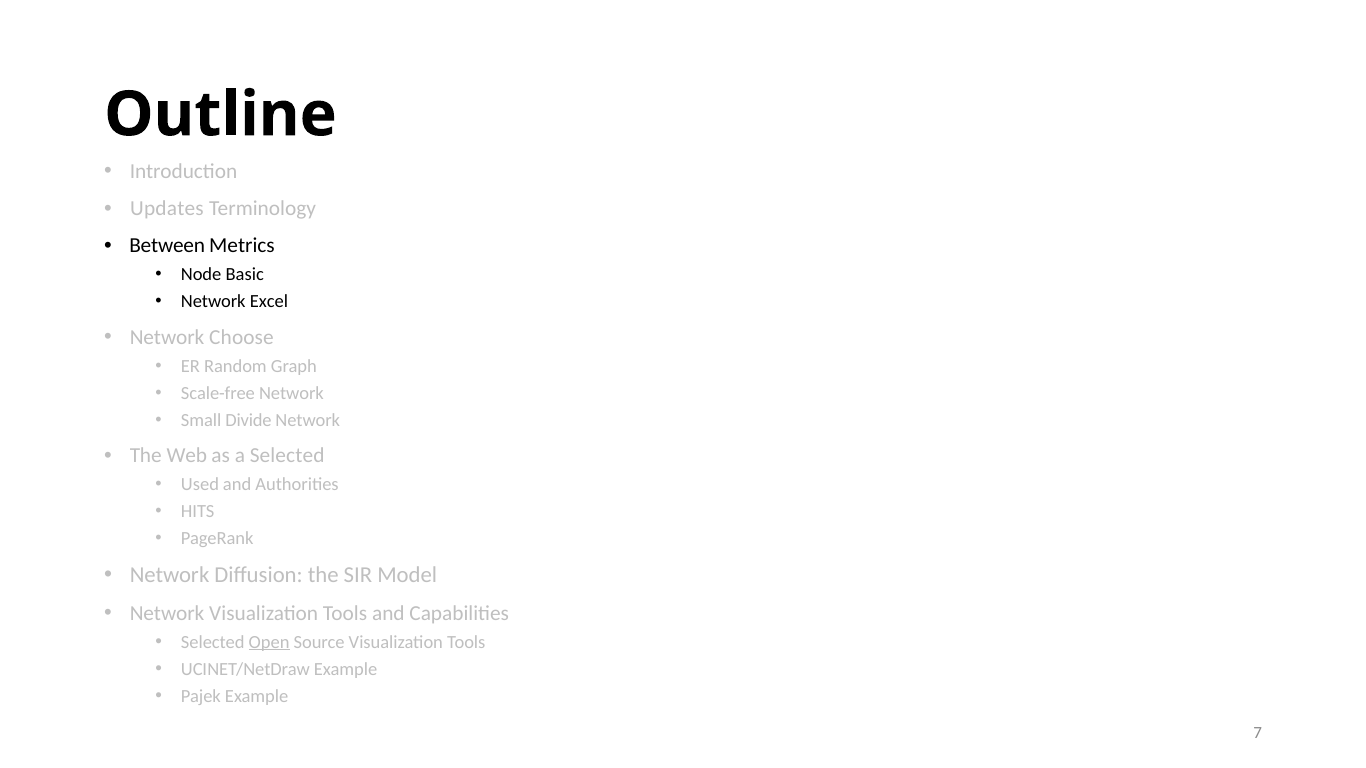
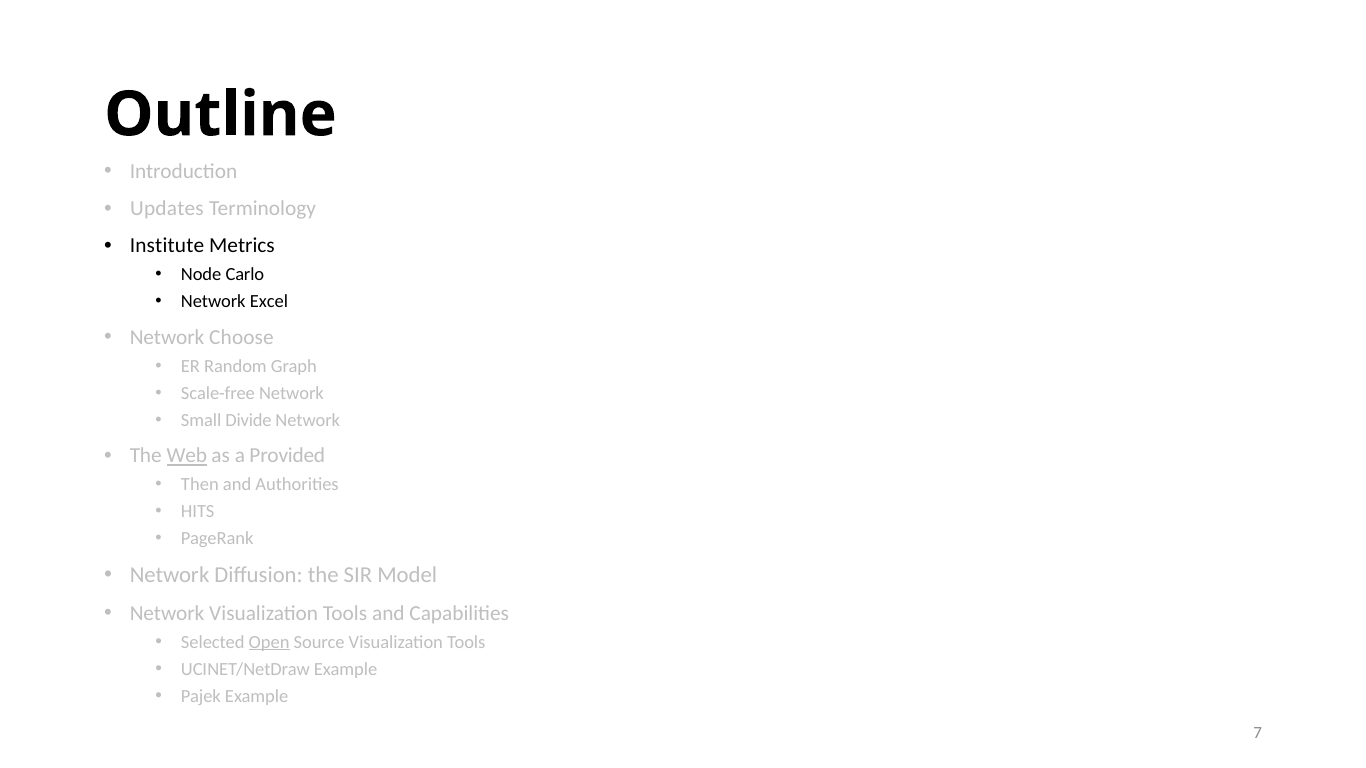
Between: Between -> Institute
Basic: Basic -> Carlo
Web underline: none -> present
a Selected: Selected -> Provided
Used: Used -> Then
